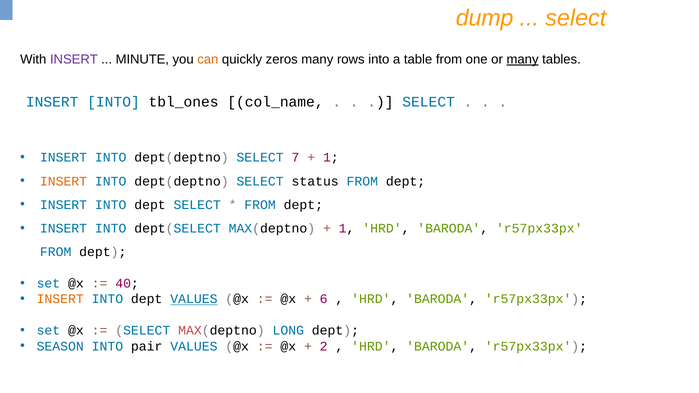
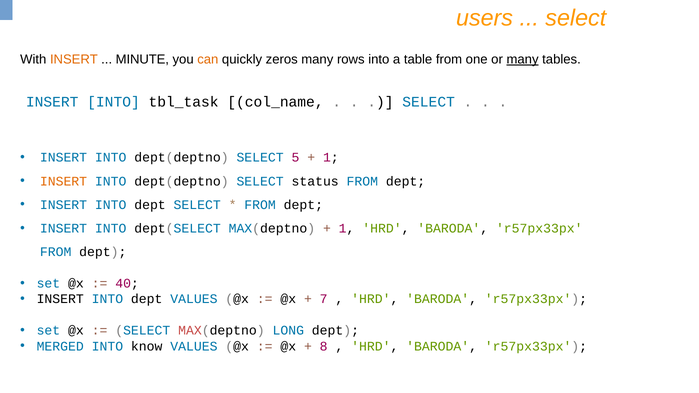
dump: dump -> users
INSERT at (74, 59) colour: purple -> orange
tbl_ones: tbl_ones -> tbl_task
7: 7 -> 5
INSERT at (60, 299) colour: orange -> black
VALUES at (194, 299) underline: present -> none
6: 6 -> 7
SEASON: SEASON -> MERGED
pair: pair -> know
2: 2 -> 8
